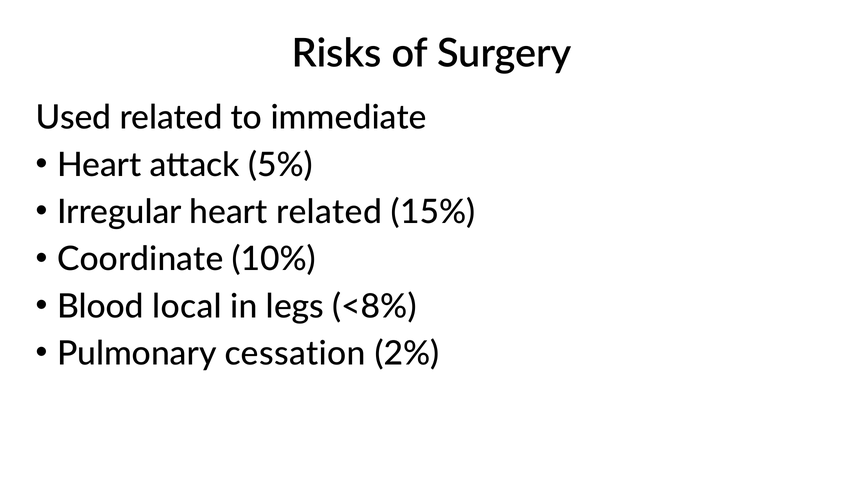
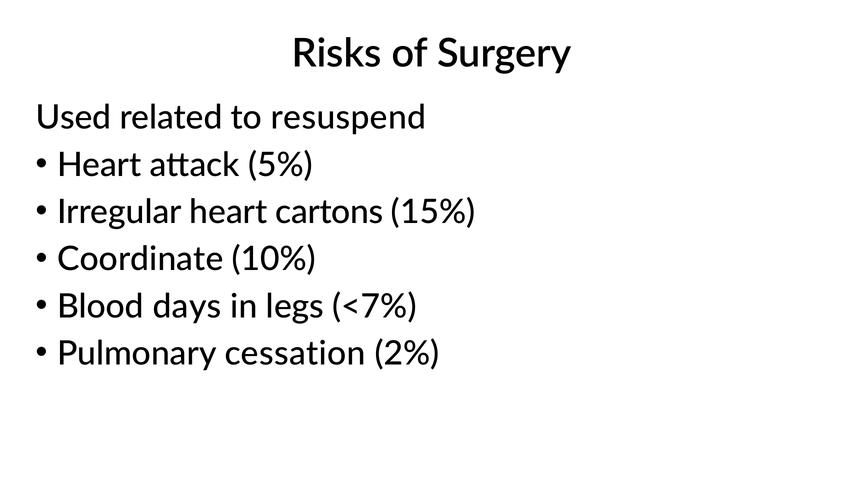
immediate: immediate -> resuspend
heart related: related -> cartons
local: local -> days
<8%: <8% -> <7%
